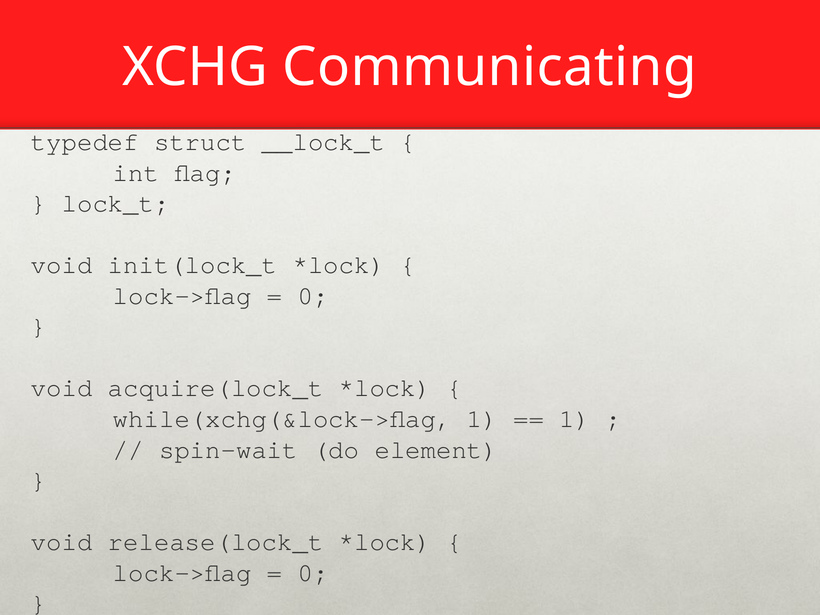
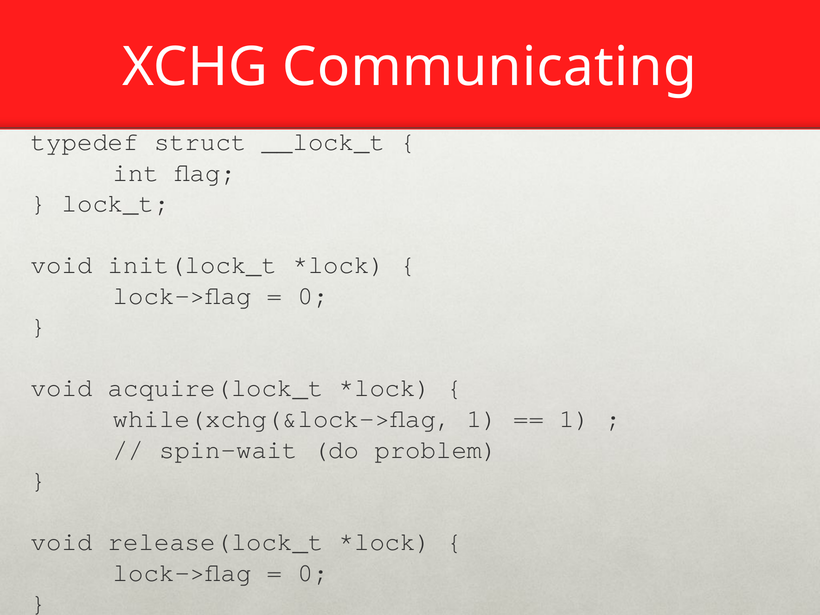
element: element -> problem
